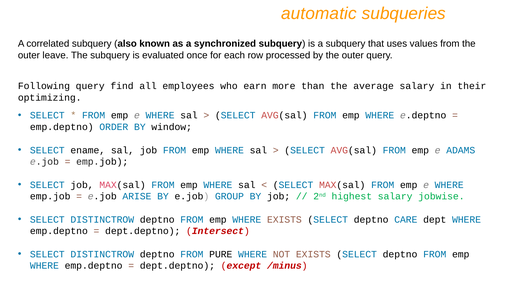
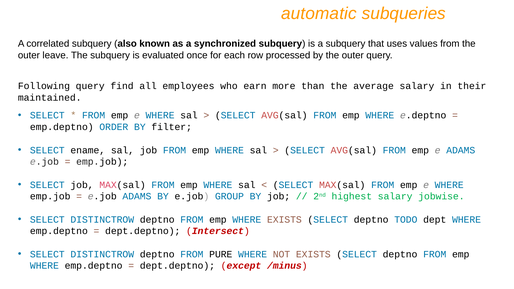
optimizing: optimizing -> maintained
window: window -> filter
e.job ARISE: ARISE -> ADAMS
CARE: CARE -> TODO
